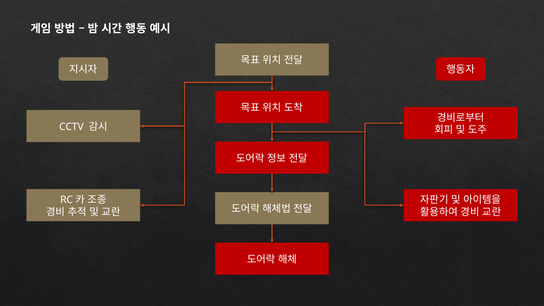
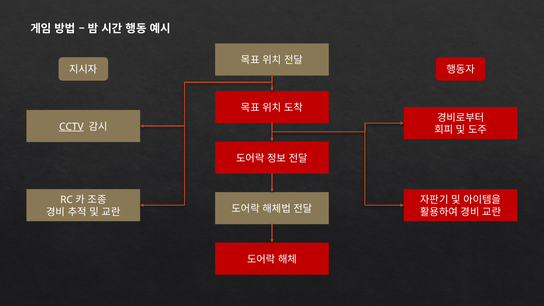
CCTV underline: none -> present
